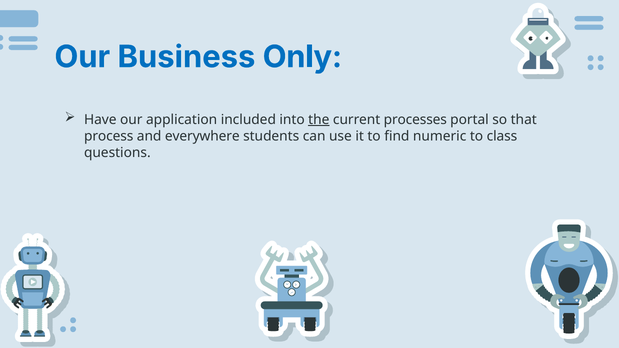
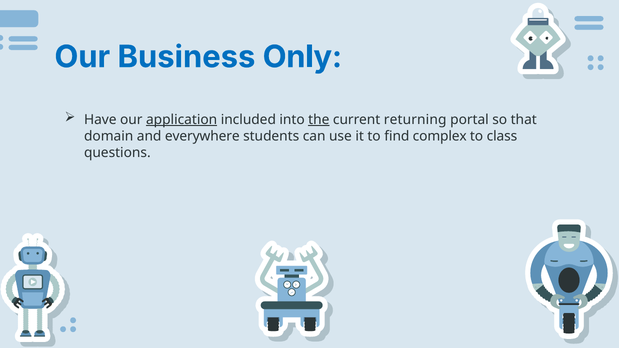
application underline: none -> present
processes: processes -> returning
process: process -> domain
numeric: numeric -> complex
